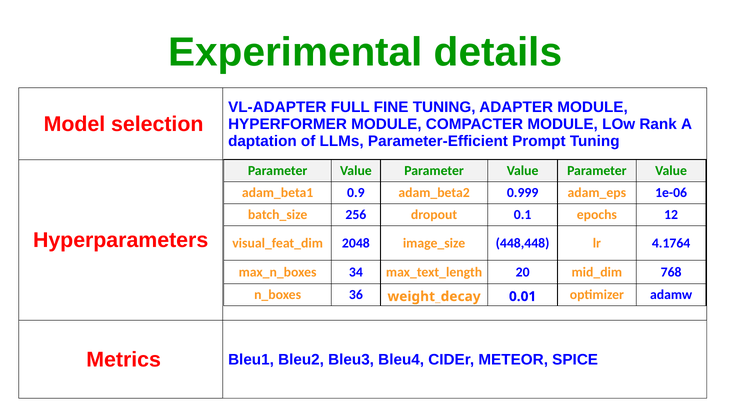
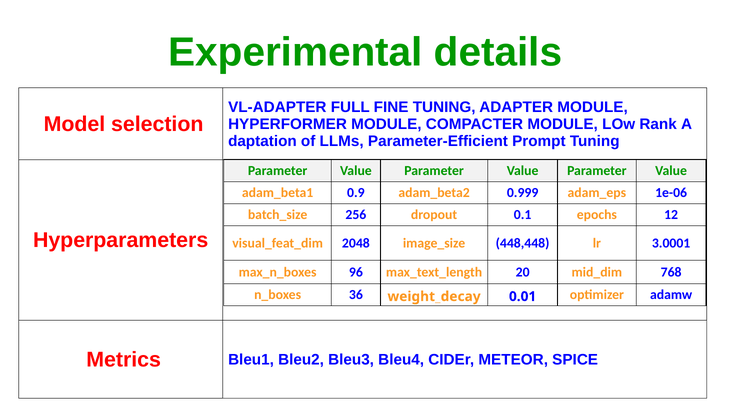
4.1764: 4.1764 -> 3.0001
34: 34 -> 96
